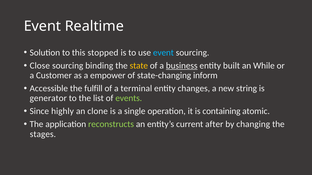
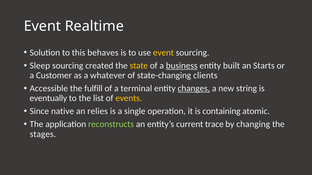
stopped: stopped -> behaves
event at (163, 53) colour: light blue -> yellow
Close: Close -> Sleep
binding: binding -> created
While: While -> Starts
empower: empower -> whatever
inform: inform -> clients
changes underline: none -> present
generator: generator -> eventually
events colour: light green -> yellow
highly: highly -> native
clone: clone -> relies
after: after -> trace
